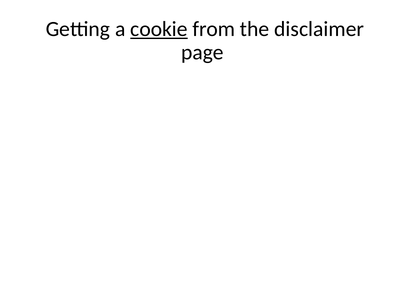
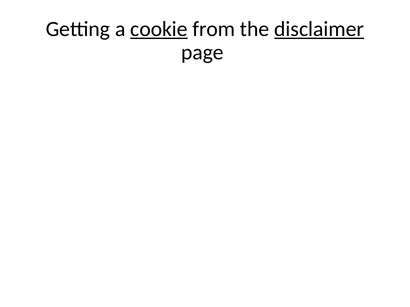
disclaimer underline: none -> present
